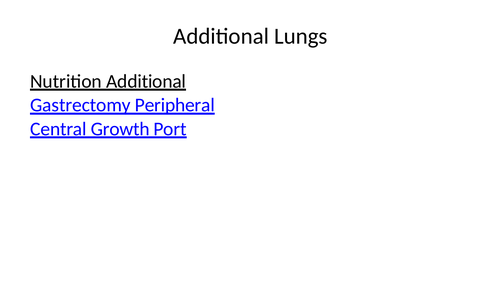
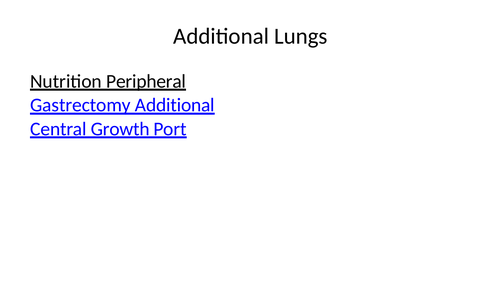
Nutrition Additional: Additional -> Peripheral
Gastrectomy Peripheral: Peripheral -> Additional
